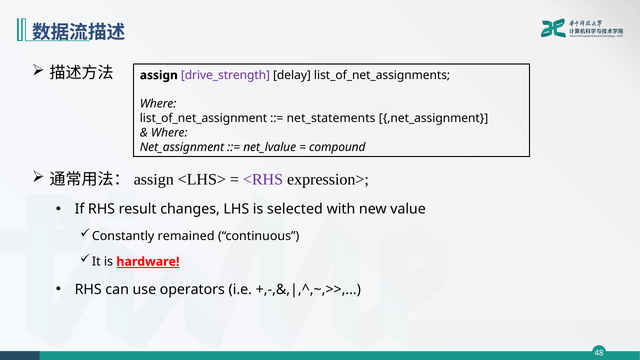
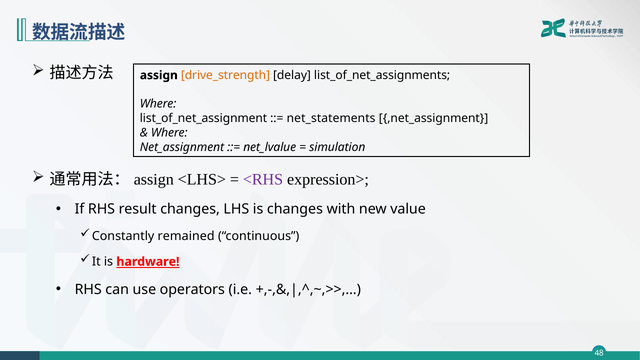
drive_strength colour: purple -> orange
compound: compound -> simulation
is selected: selected -> changes
